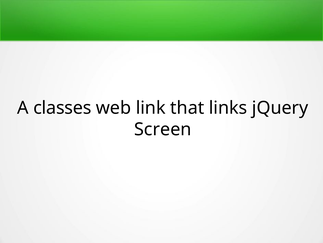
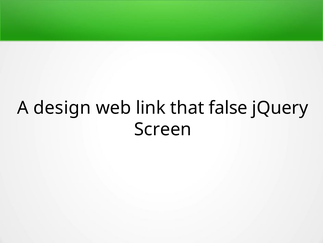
classes: classes -> design
links: links -> false
